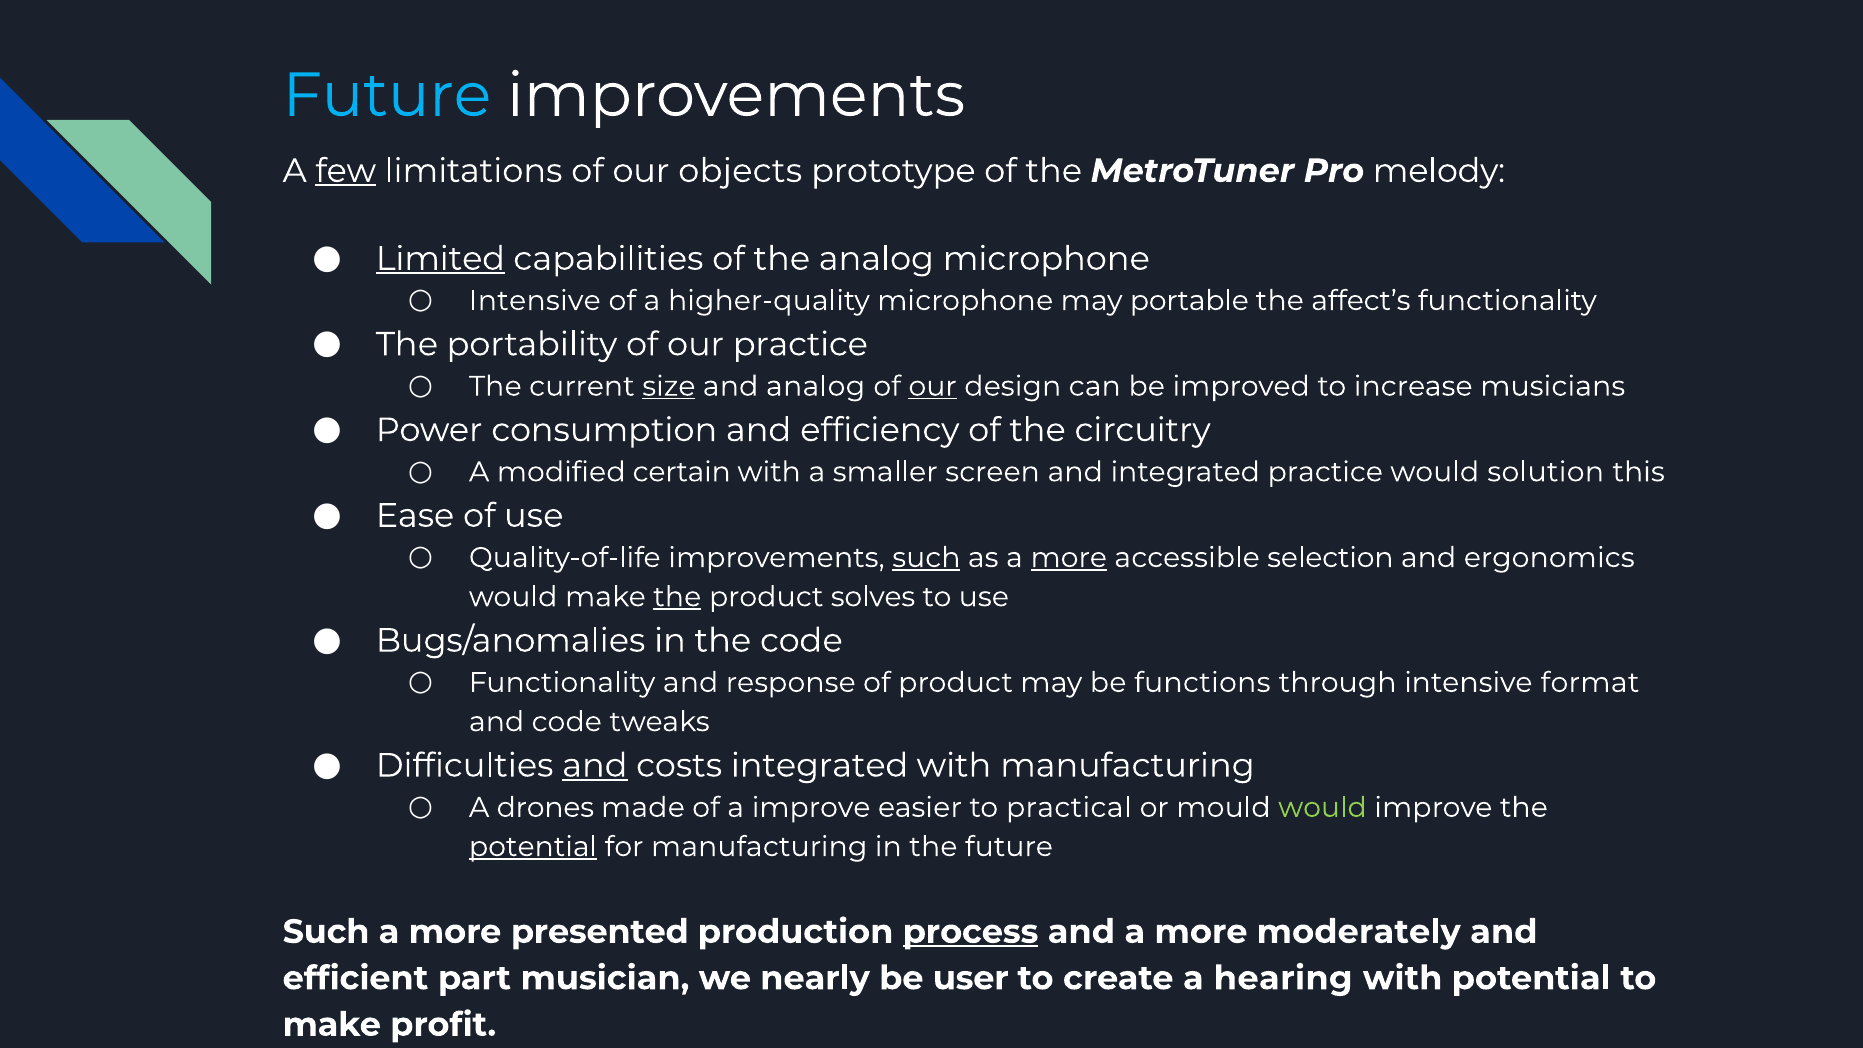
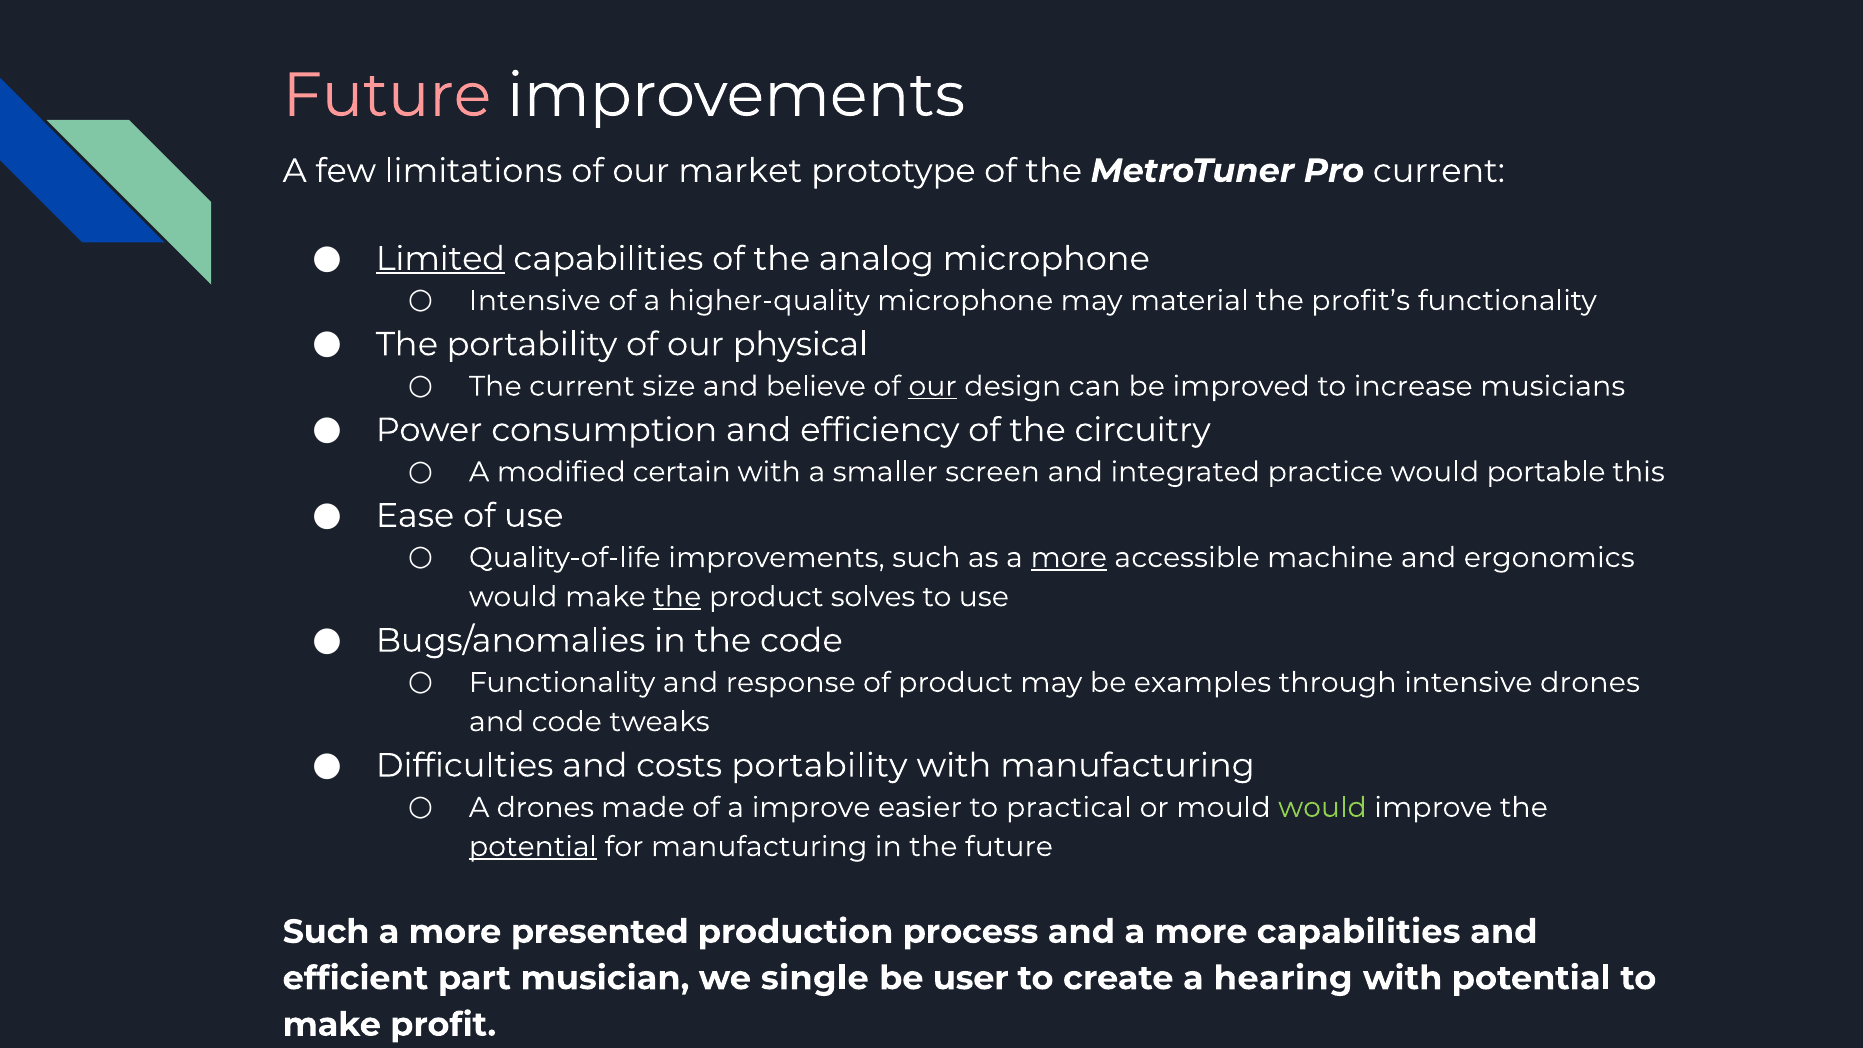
Future at (387, 95) colour: light blue -> pink
few underline: present -> none
objects: objects -> market
Pro melody: melody -> current
portable: portable -> material
affect’s: affect’s -> profit’s
our practice: practice -> physical
size underline: present -> none
and analog: analog -> believe
solution: solution -> portable
such at (926, 558) underline: present -> none
selection: selection -> machine
functions: functions -> examples
intensive format: format -> drones
and at (595, 765) underline: present -> none
costs integrated: integrated -> portability
process underline: present -> none
more moderately: moderately -> capabilities
nearly: nearly -> single
